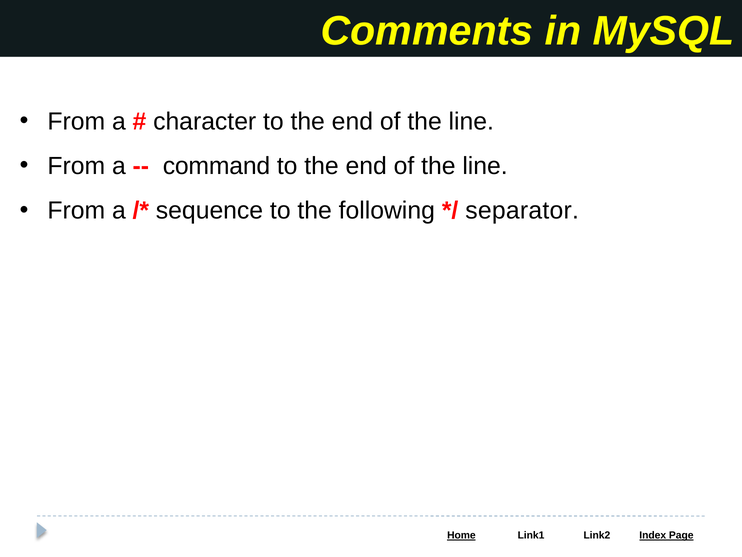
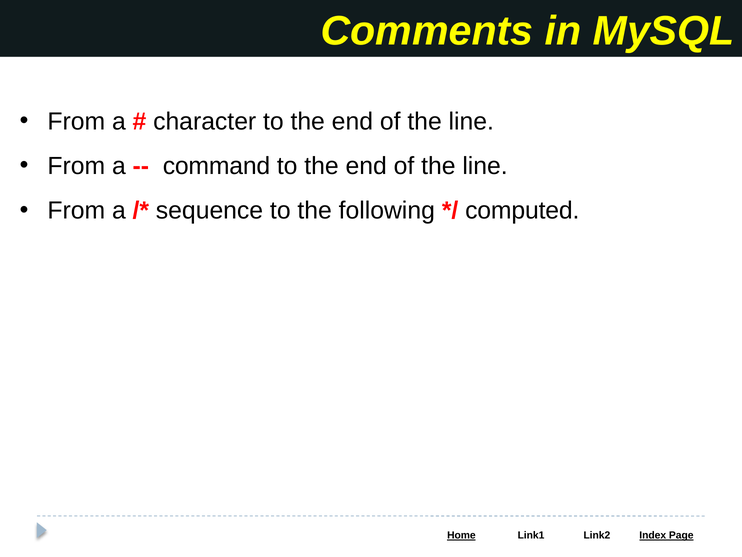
separator: separator -> computed
